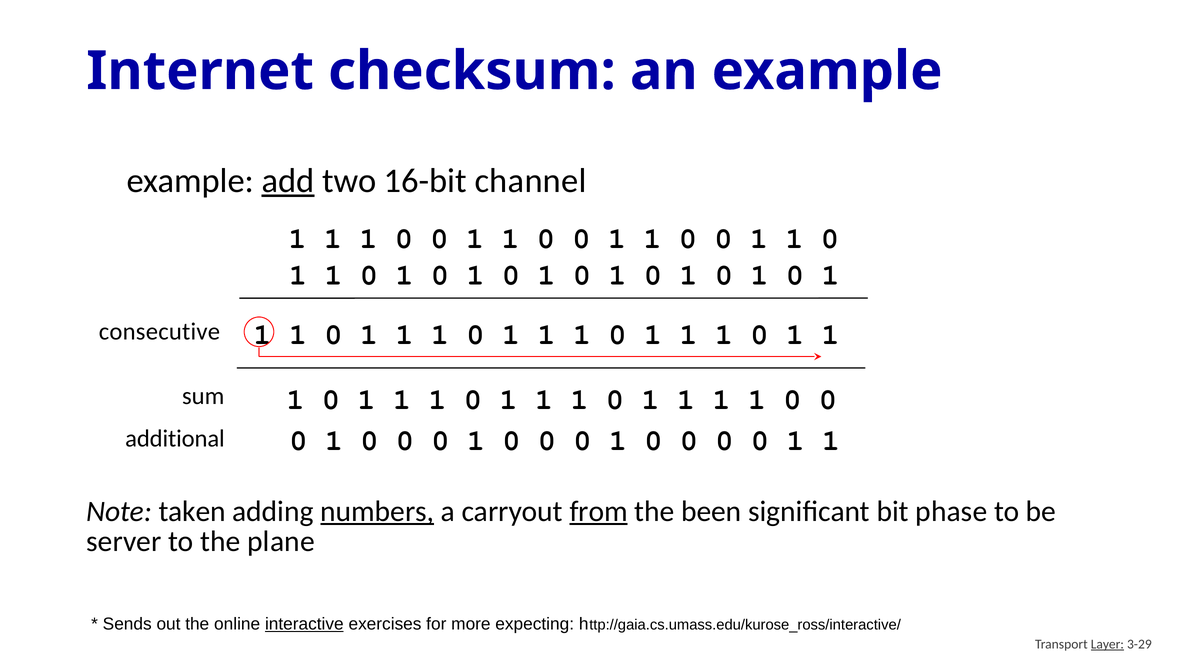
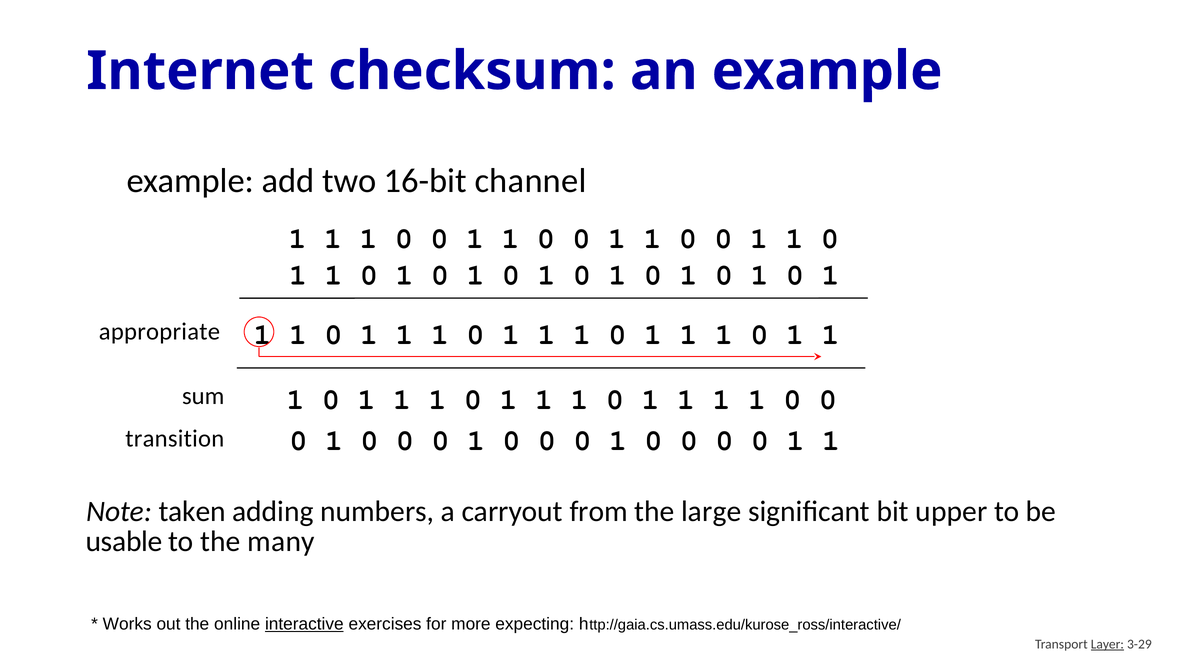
add underline: present -> none
consecutive: consecutive -> appropriate
additional: additional -> transition
numbers underline: present -> none
from underline: present -> none
been: been -> large
phase: phase -> upper
server: server -> usable
plane: plane -> many
Sends: Sends -> Works
